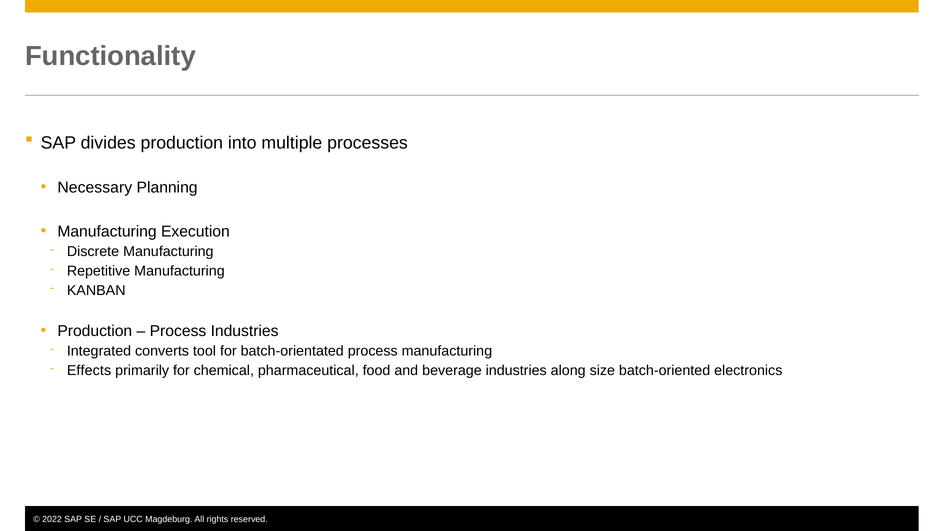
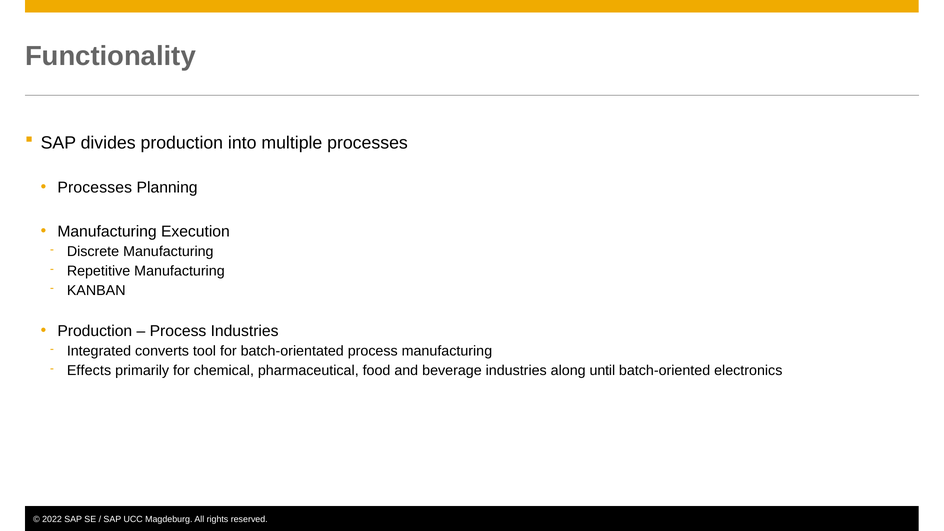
Necessary at (95, 187): Necessary -> Processes
size: size -> until
